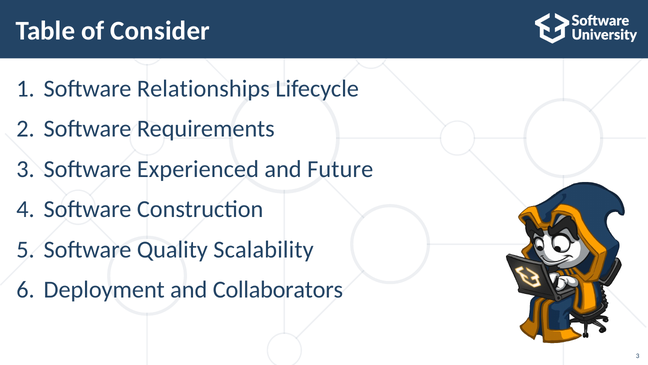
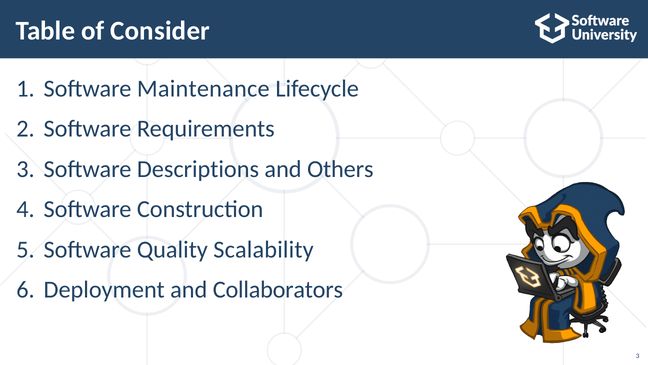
Relationships: Relationships -> Maintenance
Experienced: Experienced -> Descriptions
Future: Future -> Others
